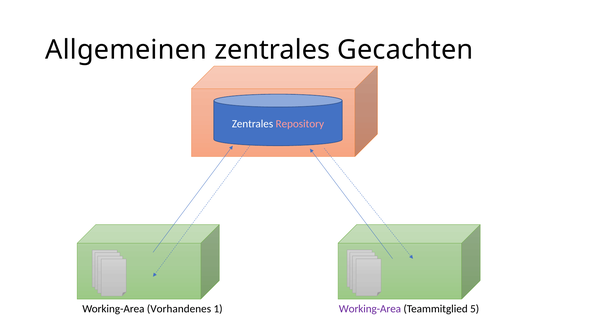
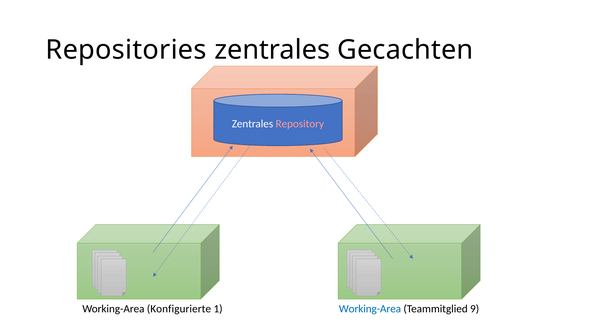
Allgemeinen: Allgemeinen -> Repositories
Vorhandenes: Vorhandenes -> Konfigurierte
Working-Area at (370, 309) colour: purple -> blue
5: 5 -> 9
